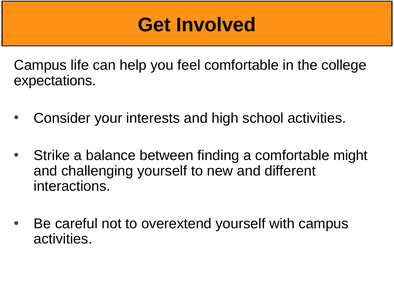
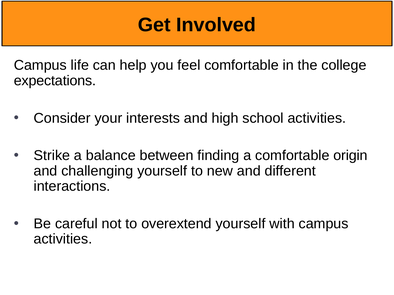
might: might -> origin
